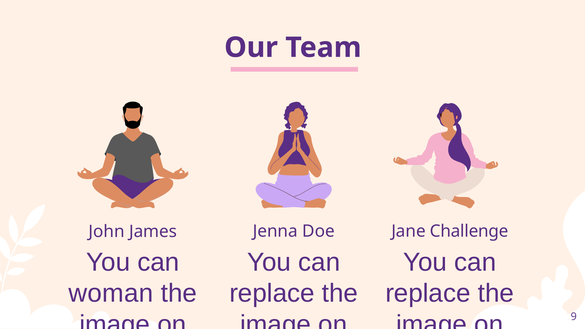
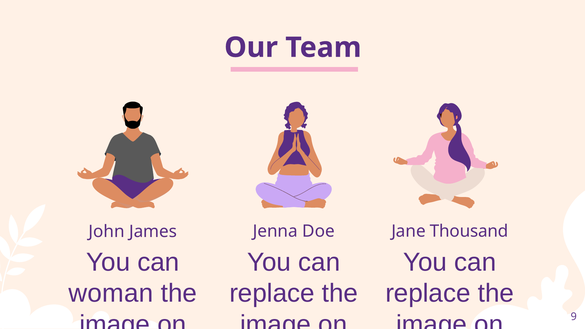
Challenge: Challenge -> Thousand
